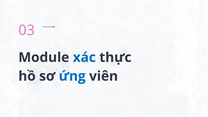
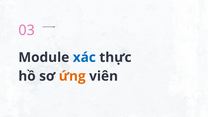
ứng colour: blue -> orange
